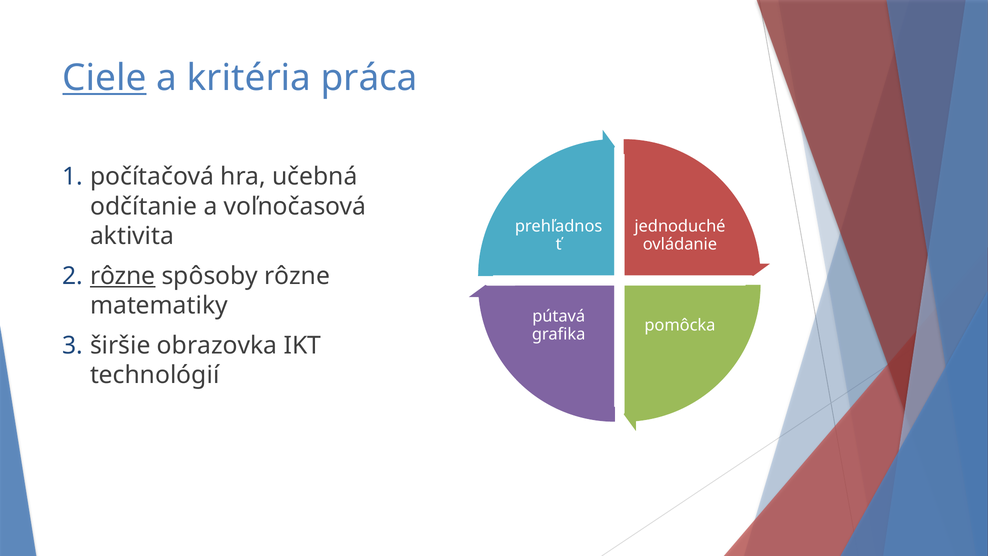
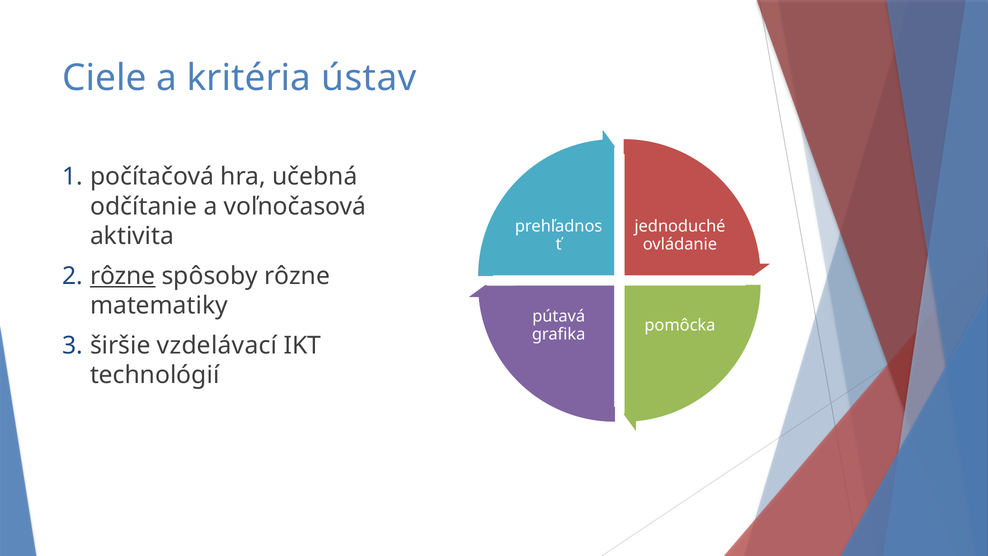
Ciele underline: present -> none
práca: práca -> ústav
obrazovka: obrazovka -> vzdelávací
